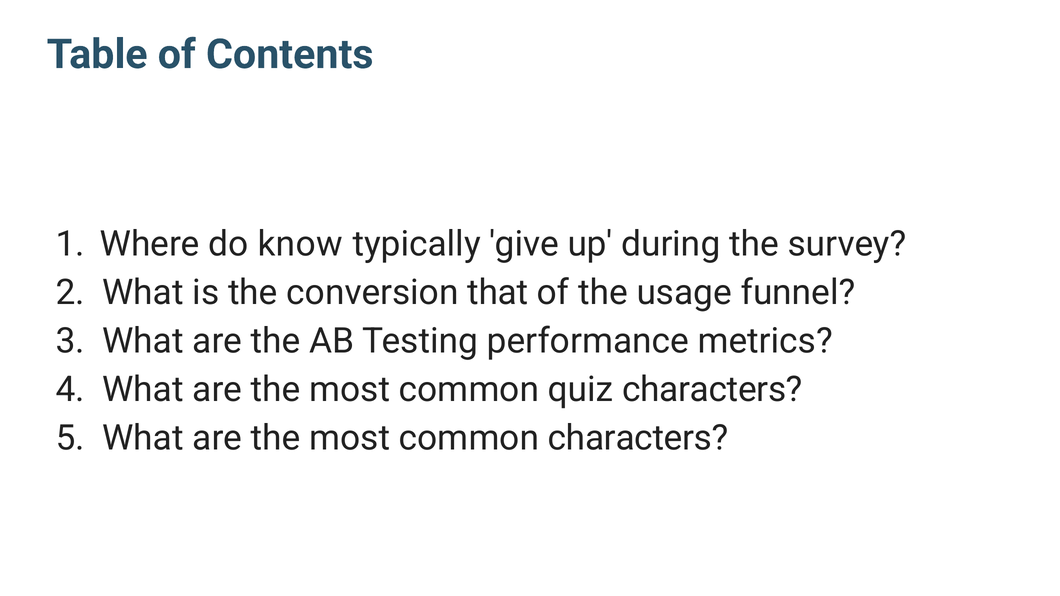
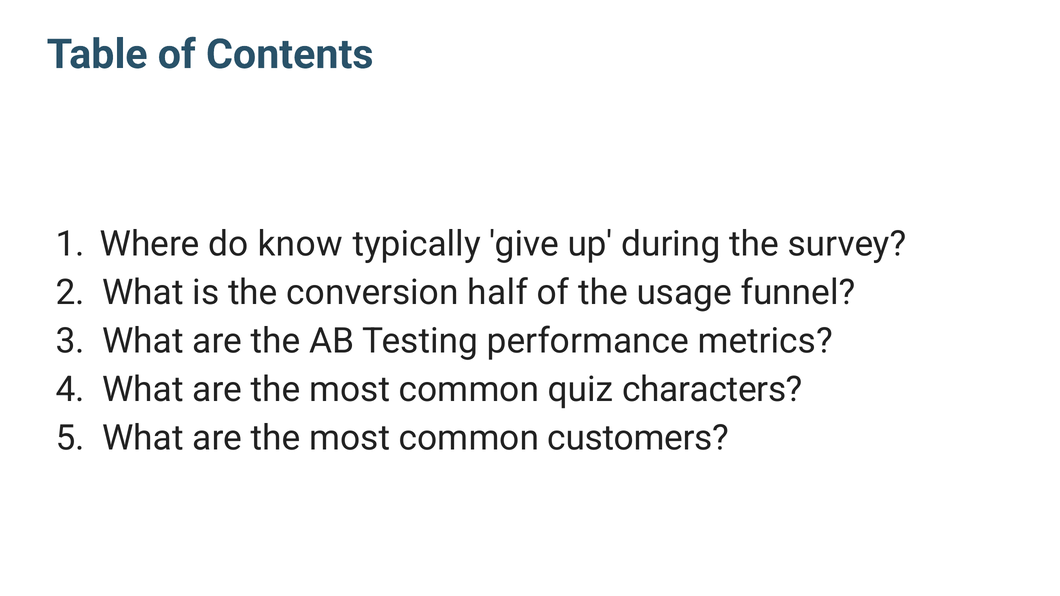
that: that -> half
common characters: characters -> customers
